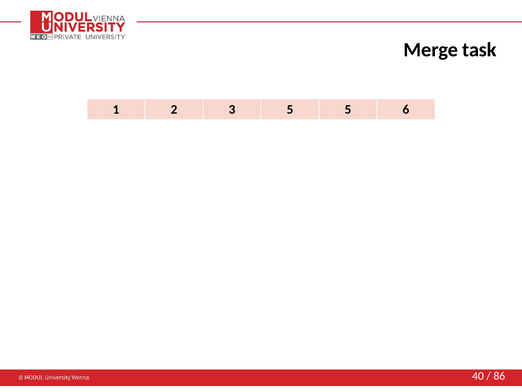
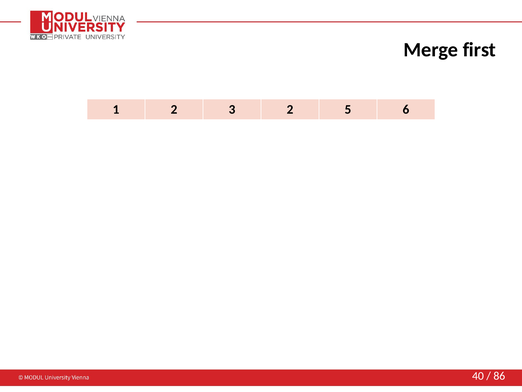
task: task -> first
3 5: 5 -> 2
